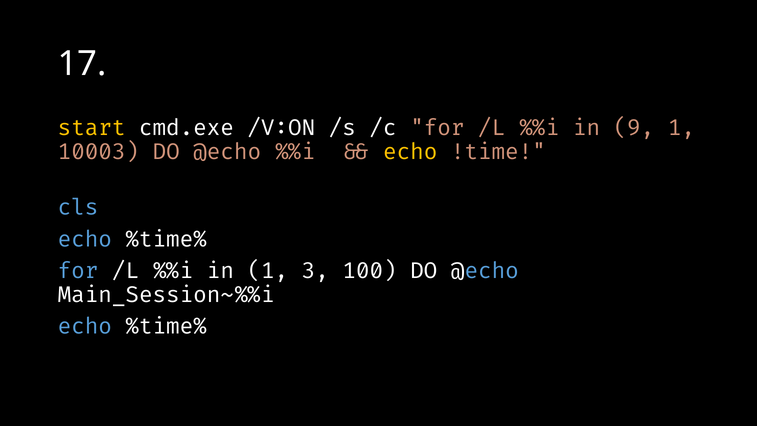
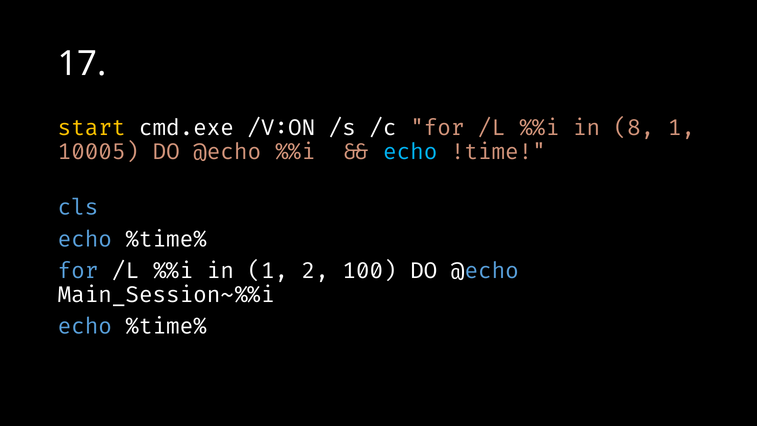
9: 9 -> 8
10003: 10003 -> 10005
echo at (410, 152) colour: yellow -> light blue
3: 3 -> 2
